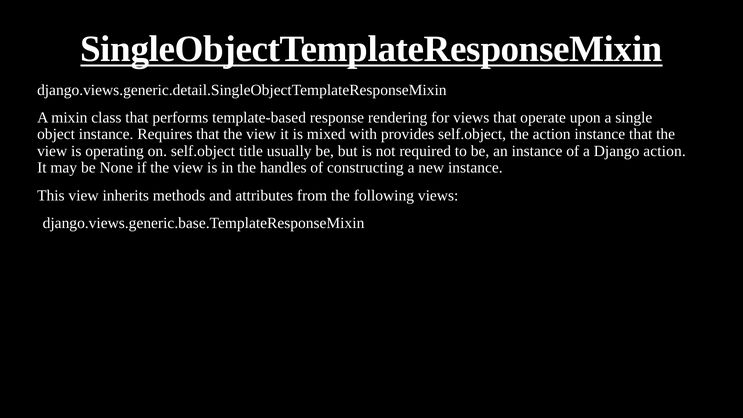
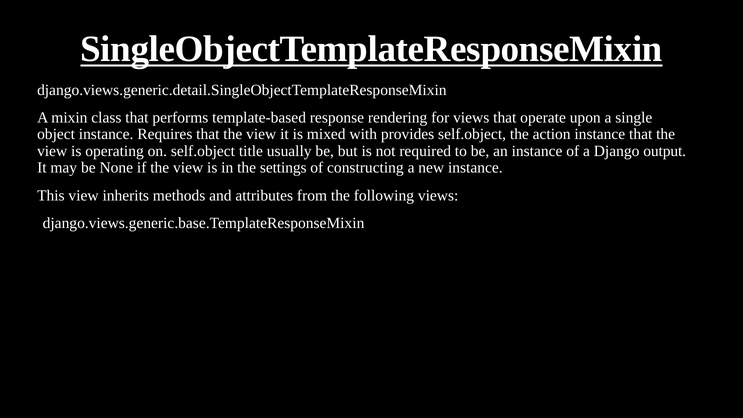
Django action: action -> output
handles: handles -> settings
